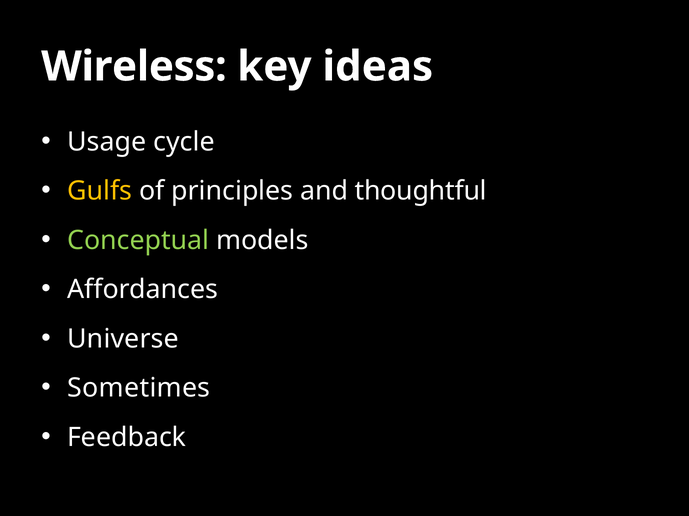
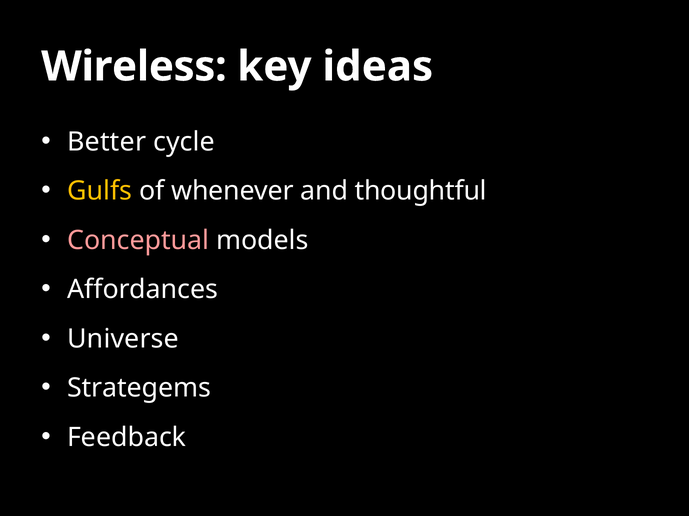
Usage: Usage -> Better
principles: principles -> whenever
Conceptual colour: light green -> pink
Sometimes: Sometimes -> Strategems
